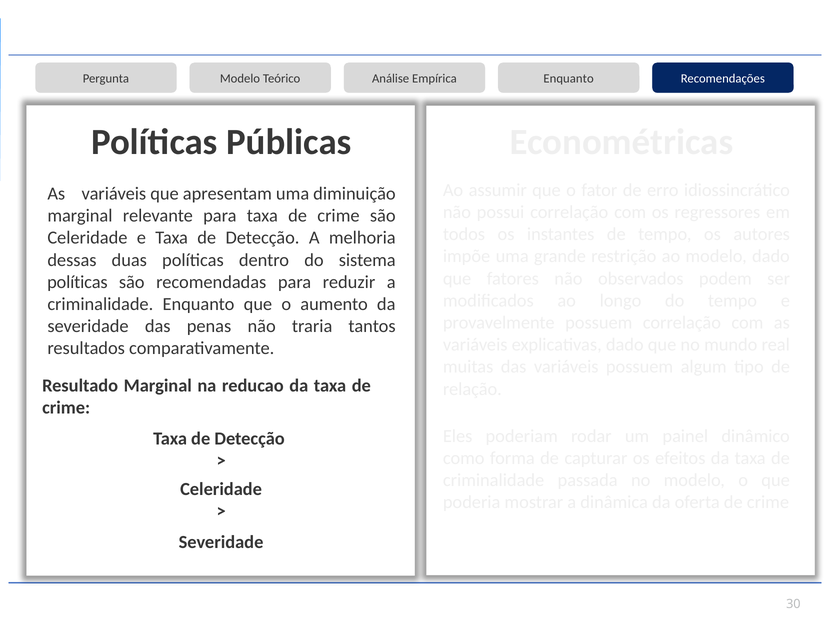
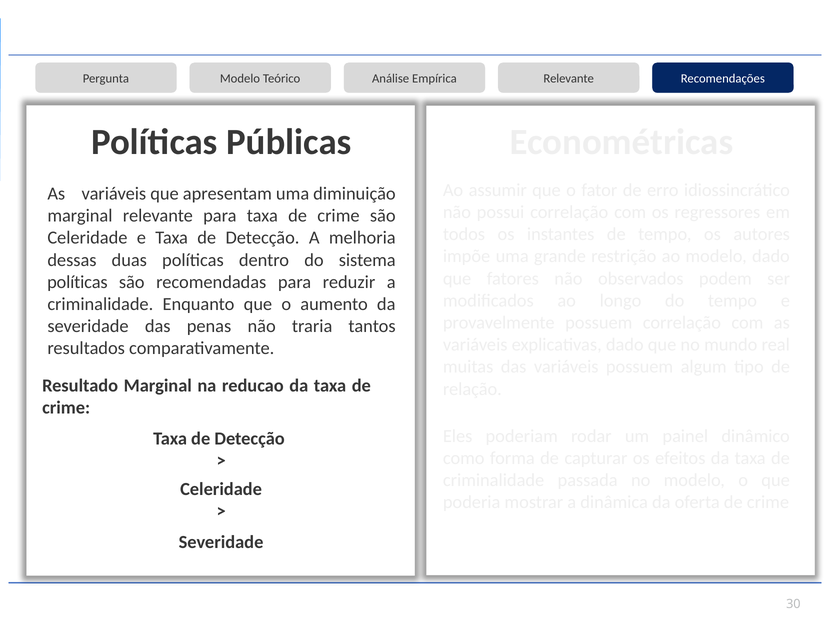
Empírica Enquanto: Enquanto -> Relevante
